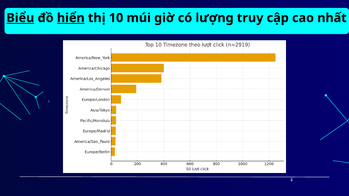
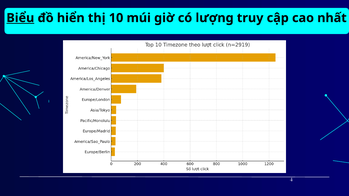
hiển underline: present -> none
